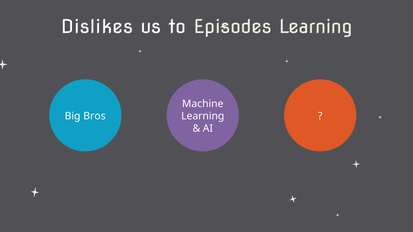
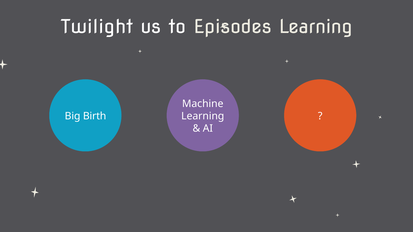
Dislikes: Dislikes -> Twilight
Bros: Bros -> Birth
